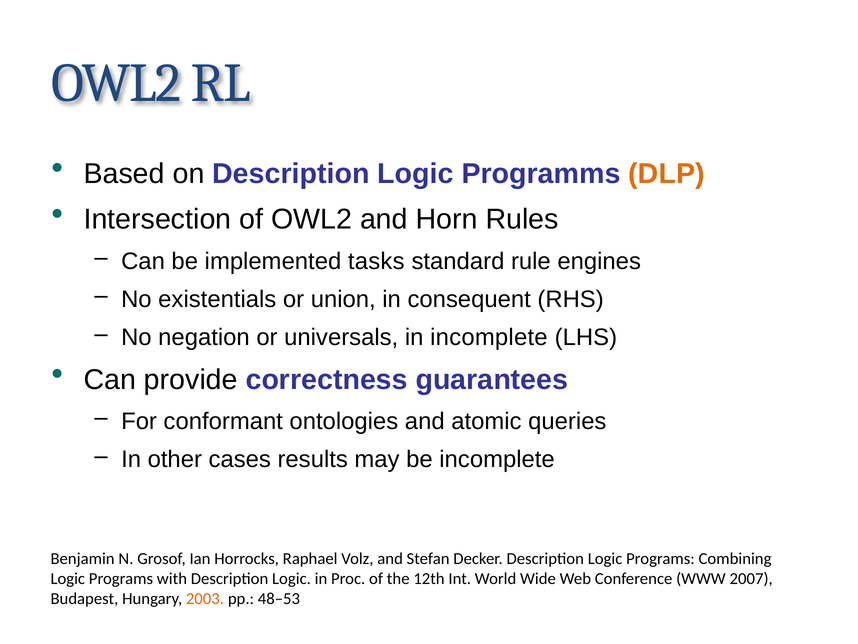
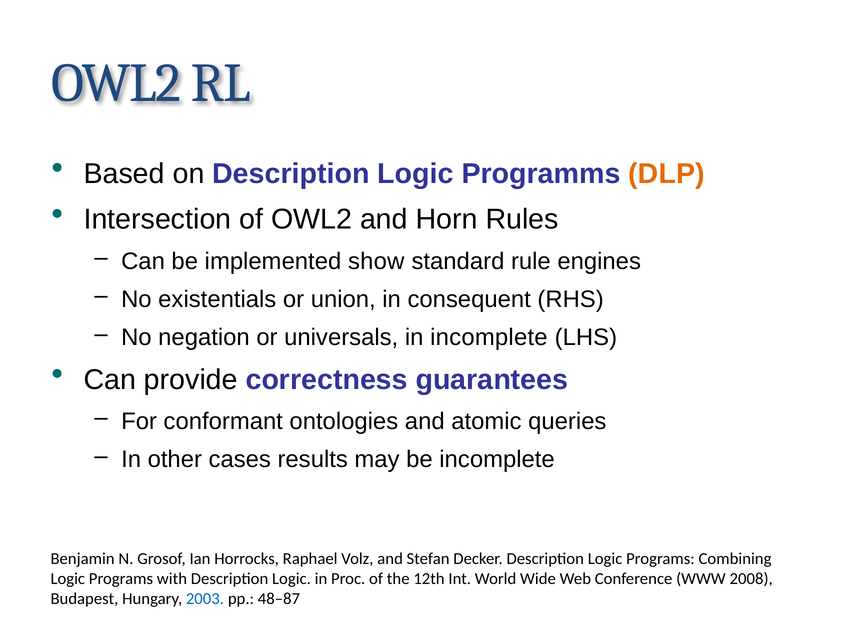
tasks: tasks -> show
2007: 2007 -> 2008
2003 colour: orange -> blue
48–53: 48–53 -> 48–87
